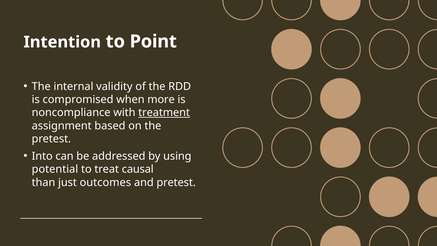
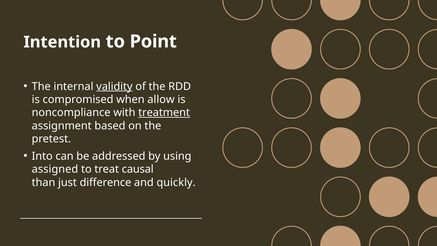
validity underline: none -> present
more: more -> allow
potential: potential -> assigned
outcomes: outcomes -> difference
and pretest: pretest -> quickly
